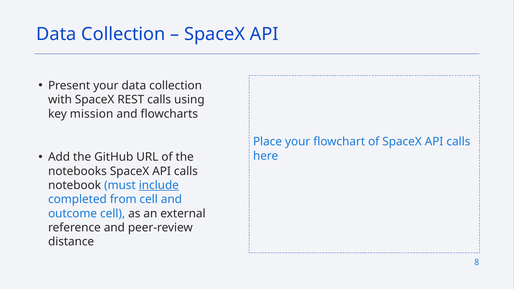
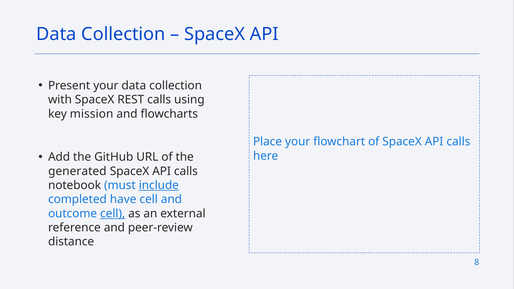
notebooks: notebooks -> generated
from: from -> have
cell at (113, 214) underline: none -> present
